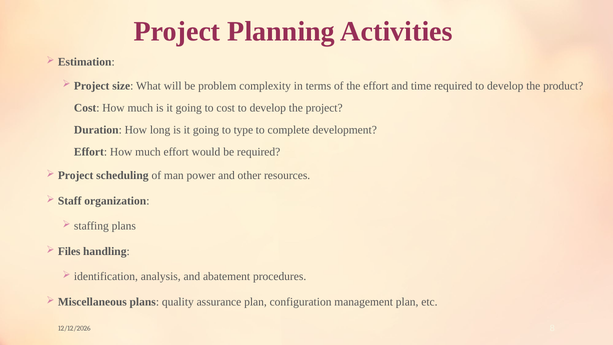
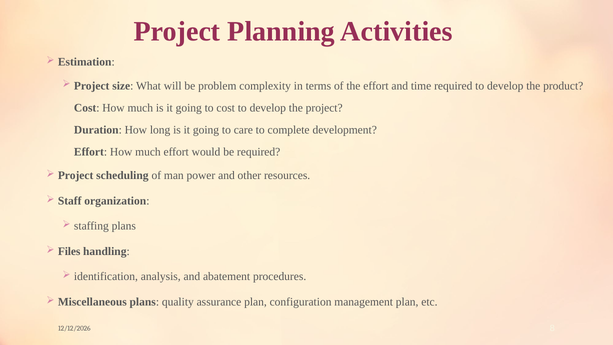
type: type -> care
